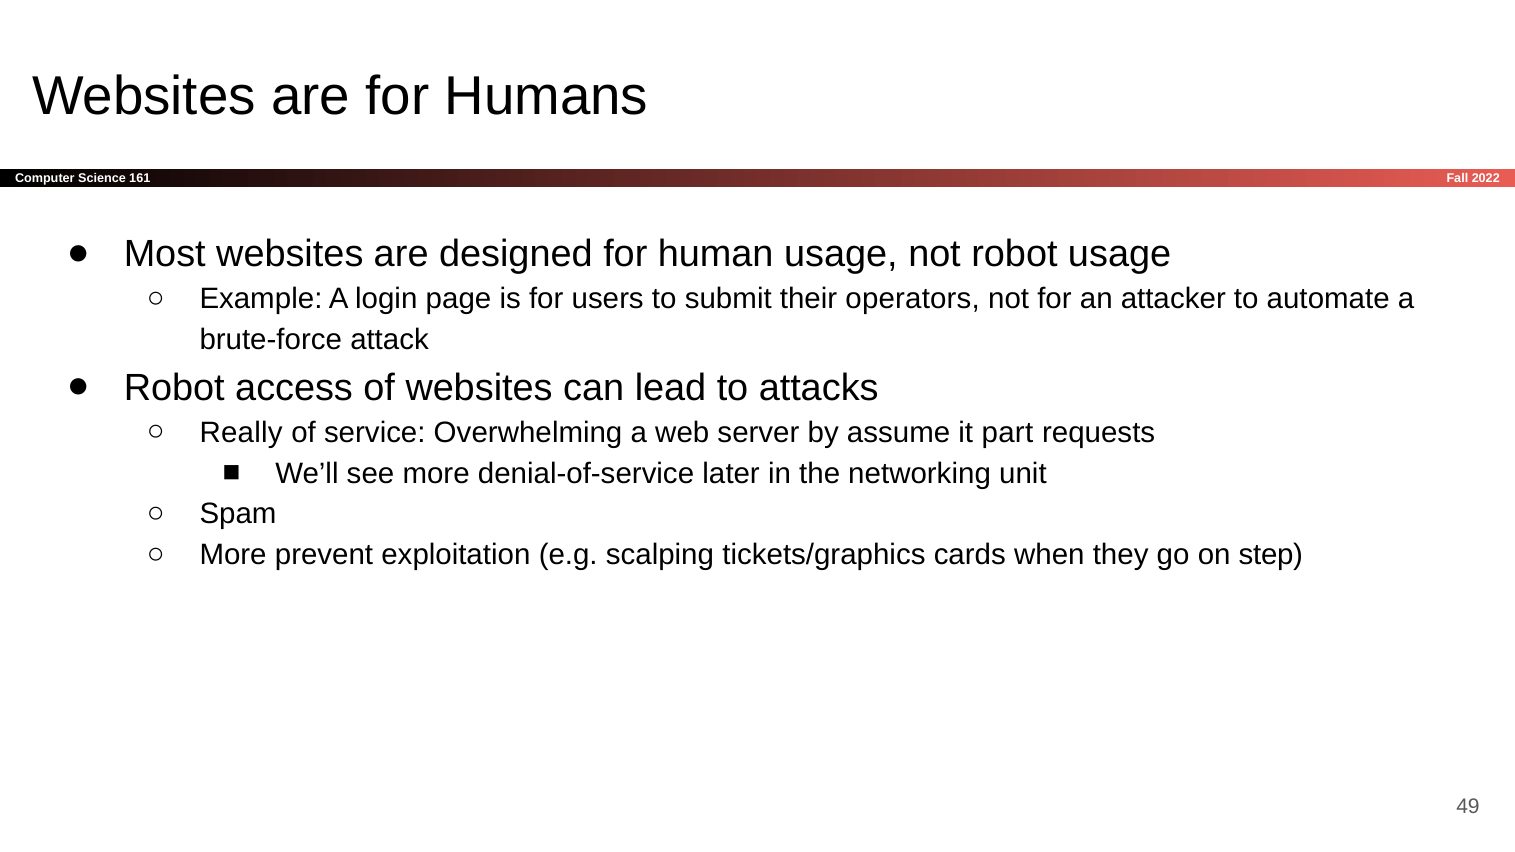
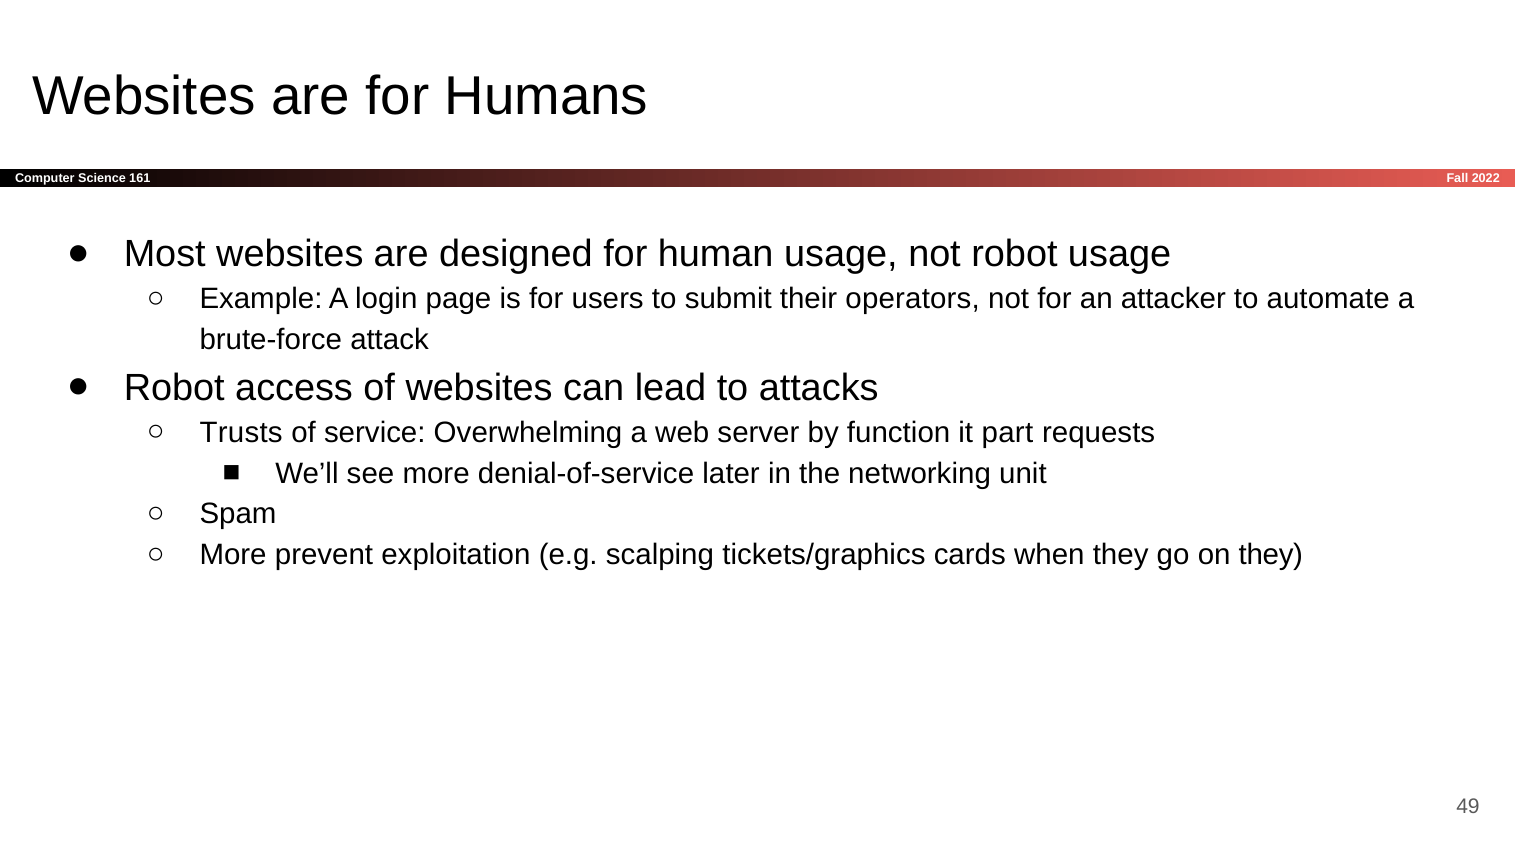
Really: Really -> Trusts
assume: assume -> function
on step: step -> they
